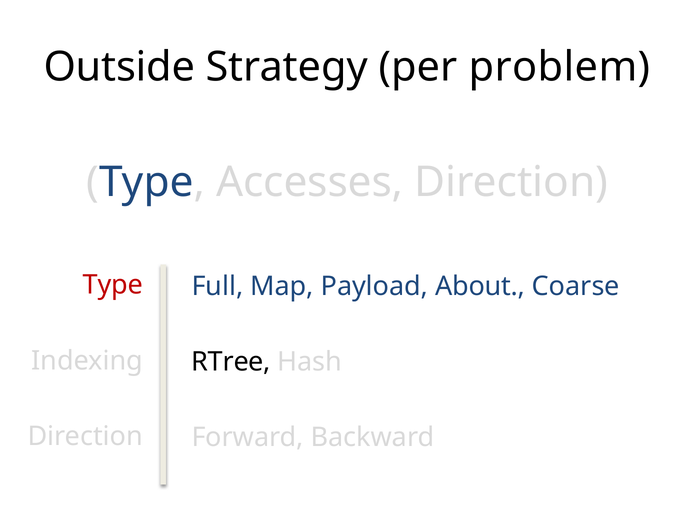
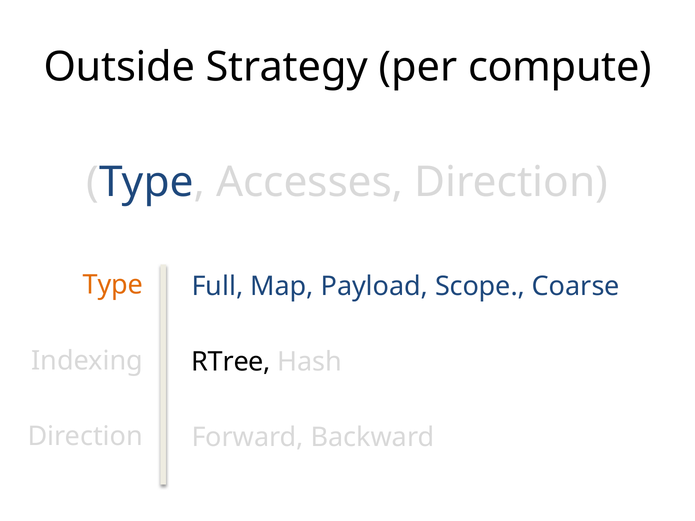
problem: problem -> compute
Type at (113, 285) colour: red -> orange
About: About -> Scope
